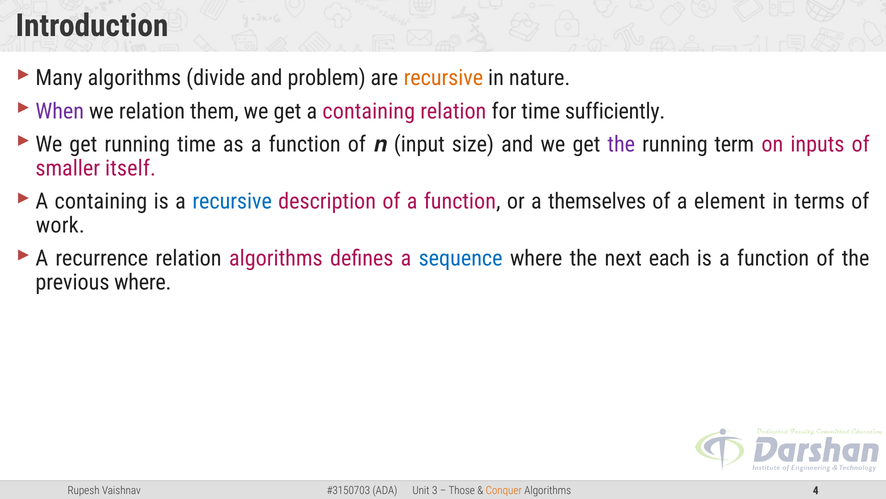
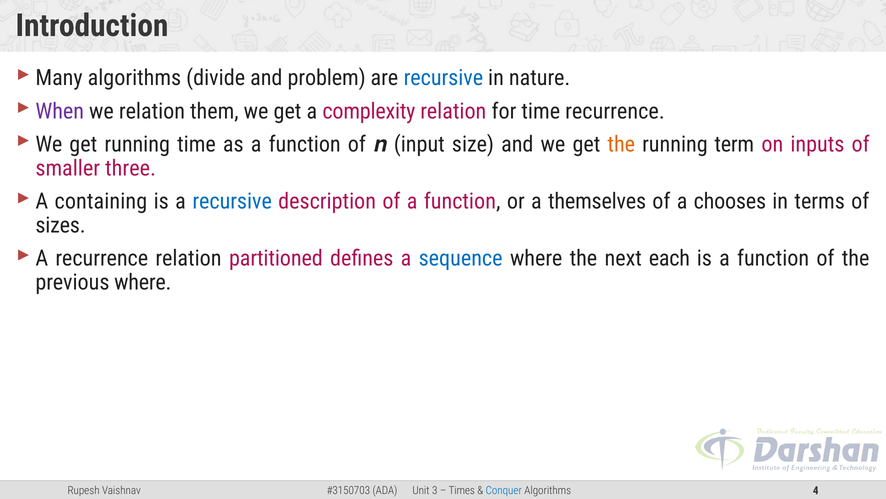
recursive at (443, 78) colour: orange -> blue
get a containing: containing -> complexity
time sufficiently: sufficiently -> recurrence
the at (621, 144) colour: purple -> orange
itself: itself -> three
element: element -> chooses
work: work -> sizes
relation algorithms: algorithms -> partitioned
Those: Those -> Times
Conquer colour: orange -> blue
